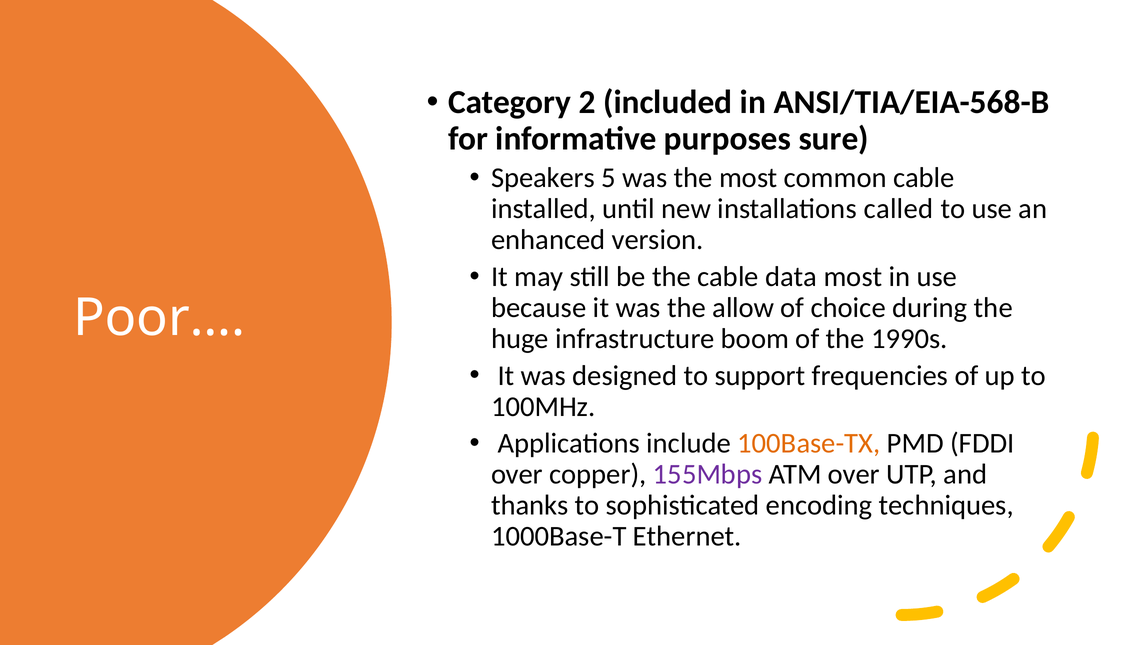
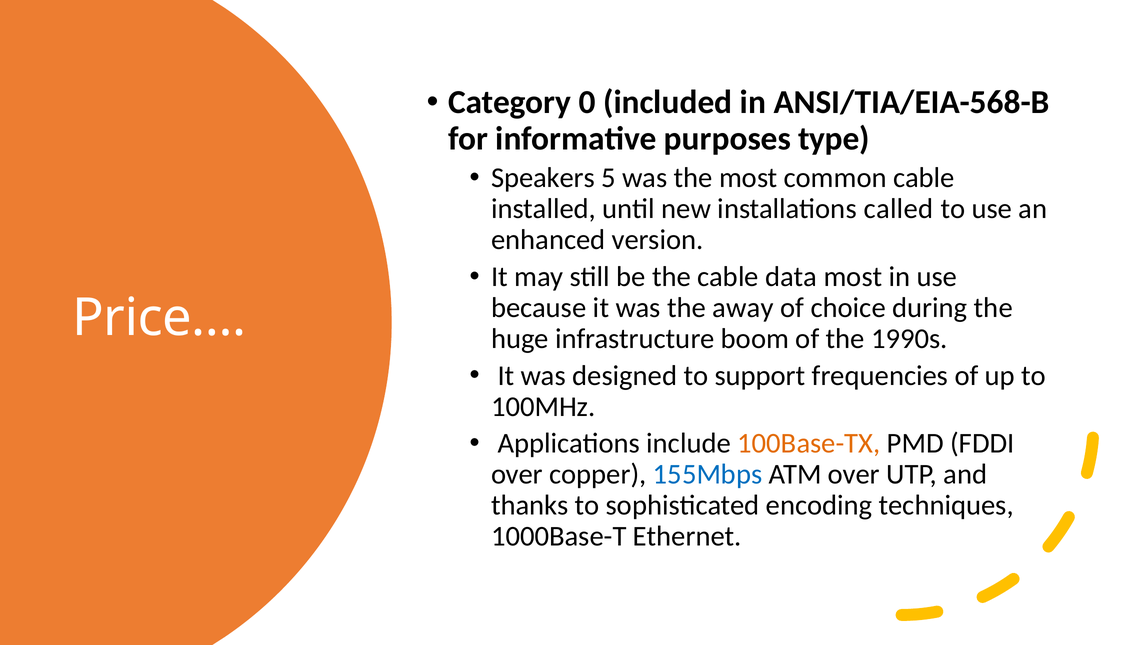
2: 2 -> 0
sure: sure -> type
allow: allow -> away
Poor…: Poor… -> Price…
155Mbps colour: purple -> blue
